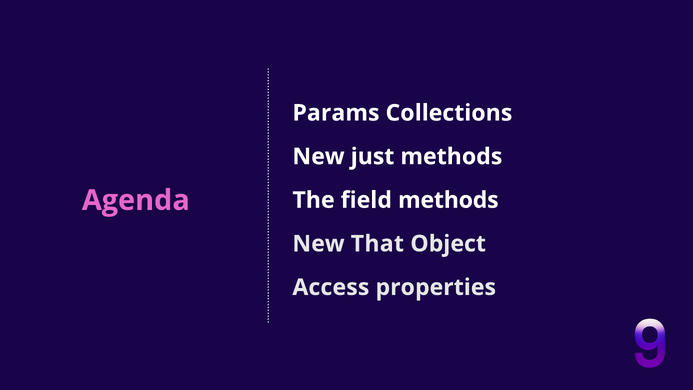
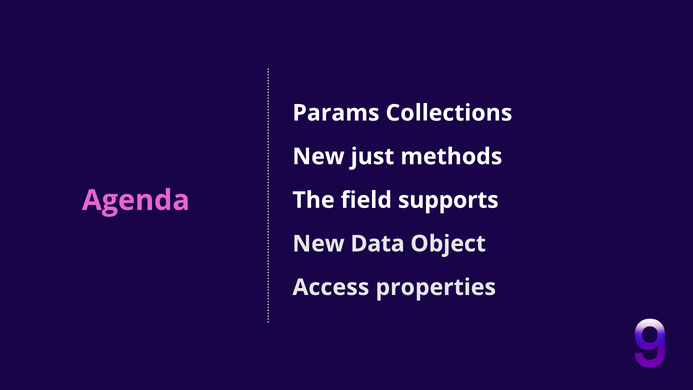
field methods: methods -> supports
That: That -> Data
